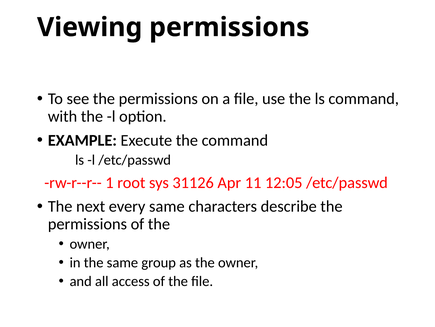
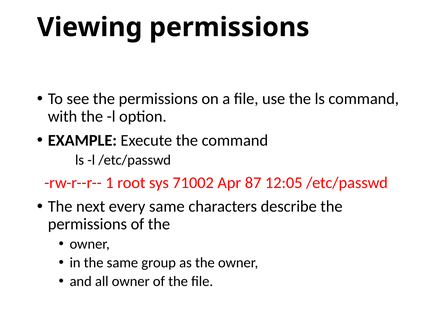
31126: 31126 -> 71002
11: 11 -> 87
all access: access -> owner
